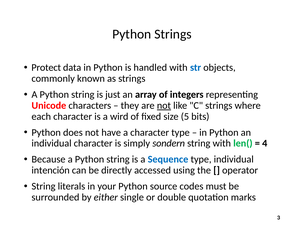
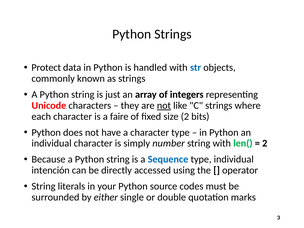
wird: wird -> faire
size 5: 5 -> 2
sondern: sondern -> number
4 at (265, 143): 4 -> 2
